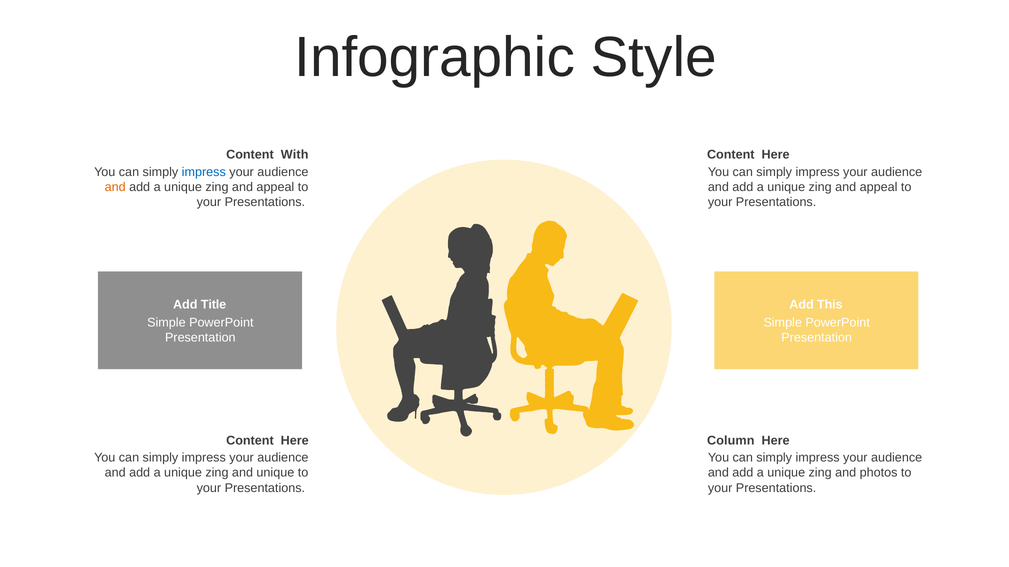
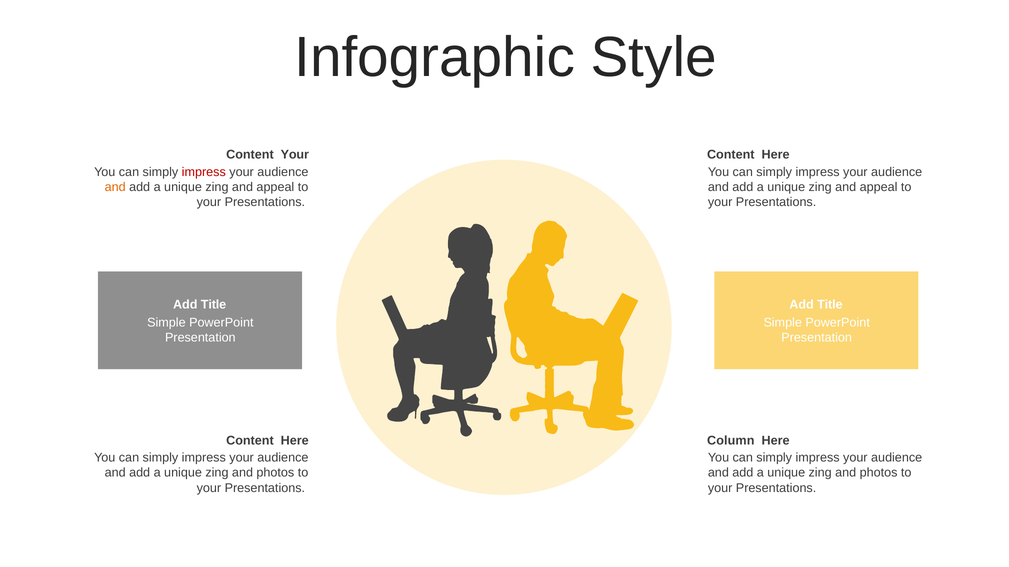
Content With: With -> Your
impress at (204, 172) colour: blue -> red
This at (830, 305): This -> Title
unique at (275, 473): unique -> photos
